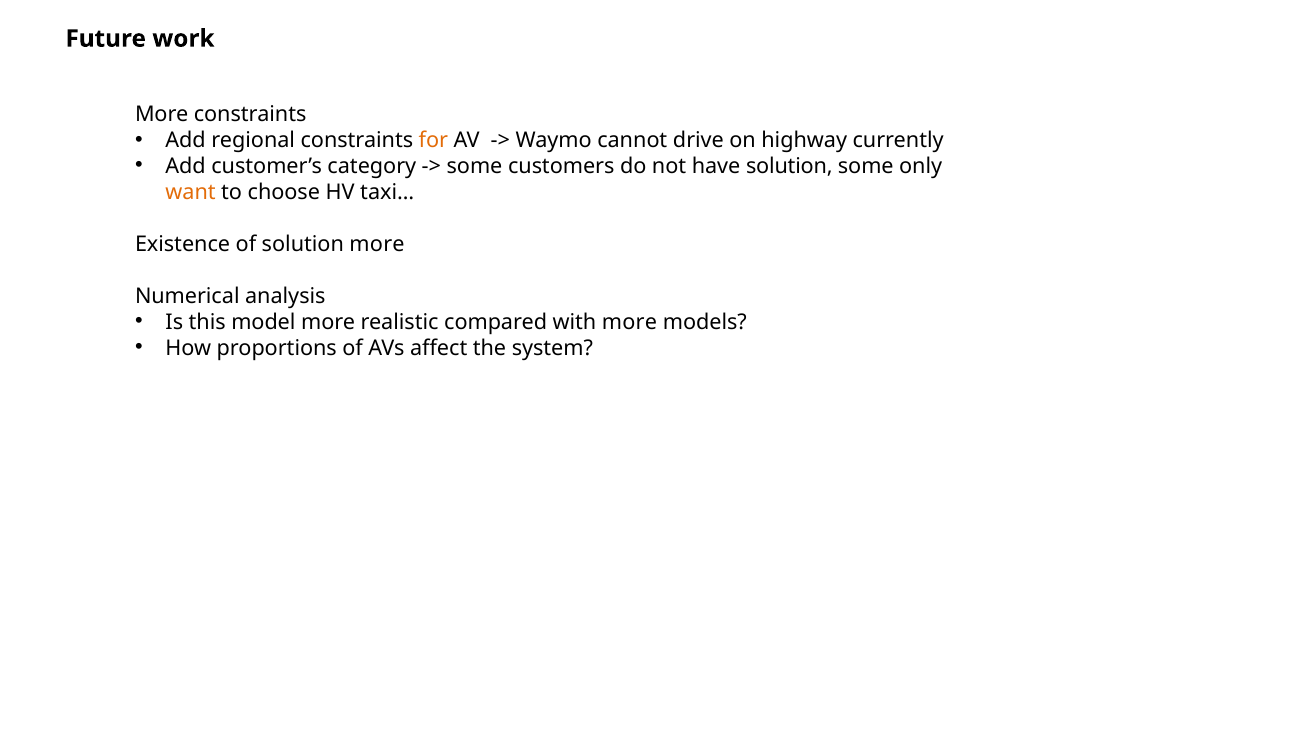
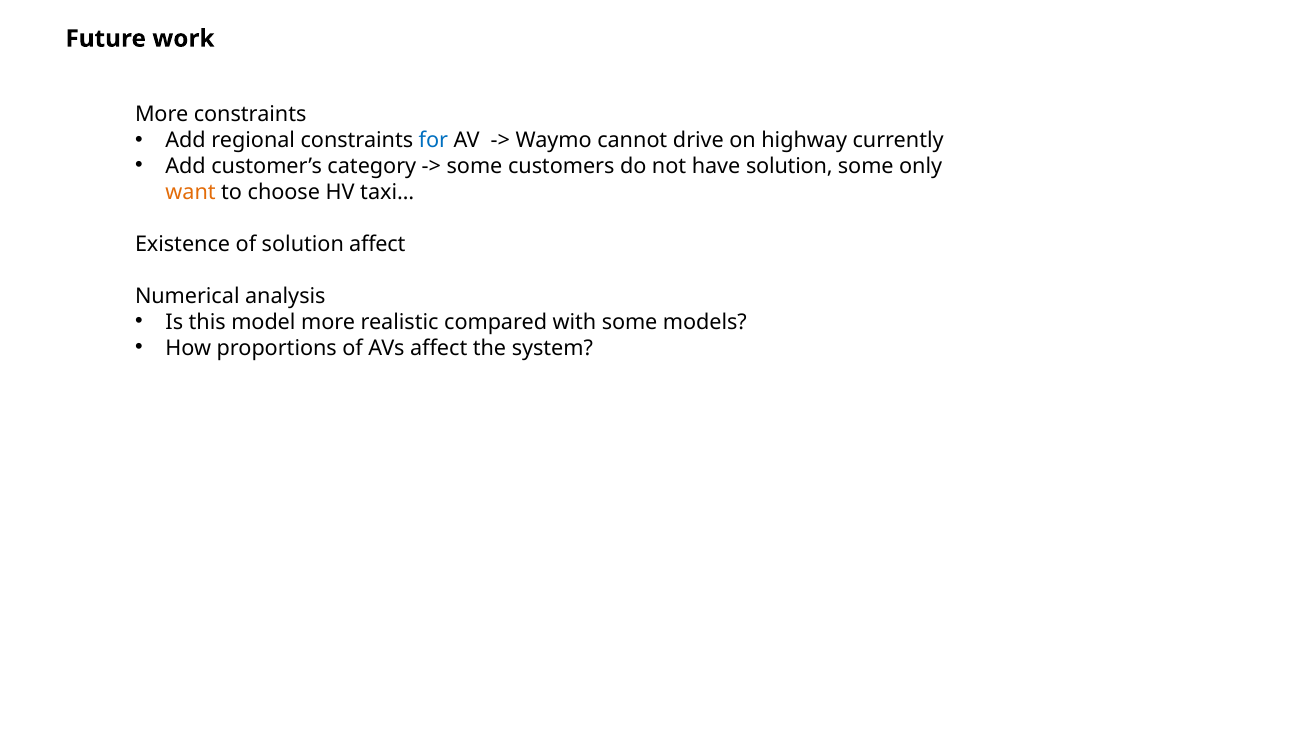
for colour: orange -> blue
solution more: more -> affect
with more: more -> some
